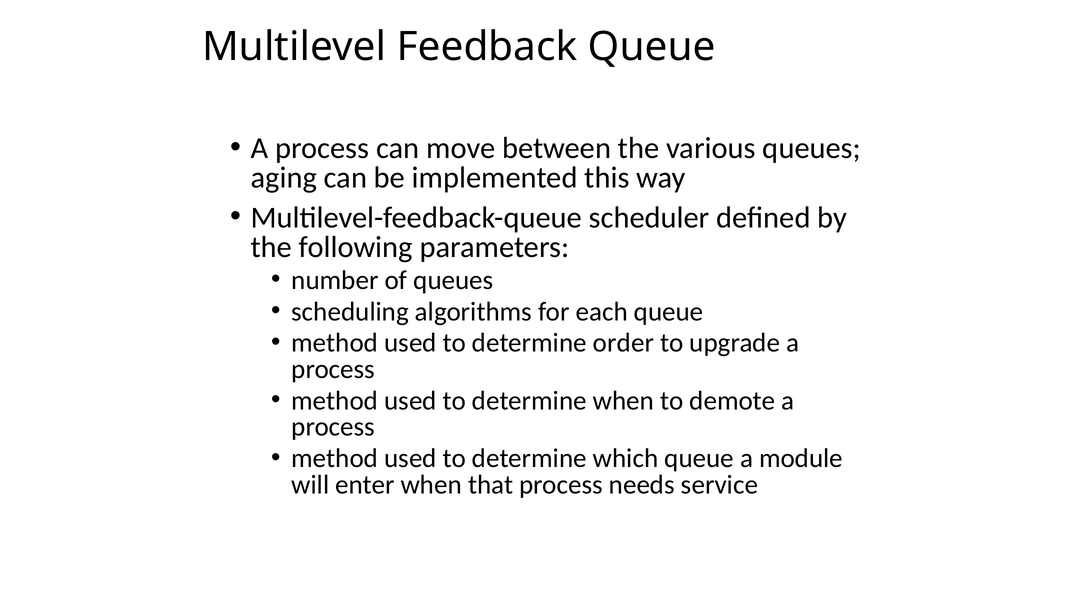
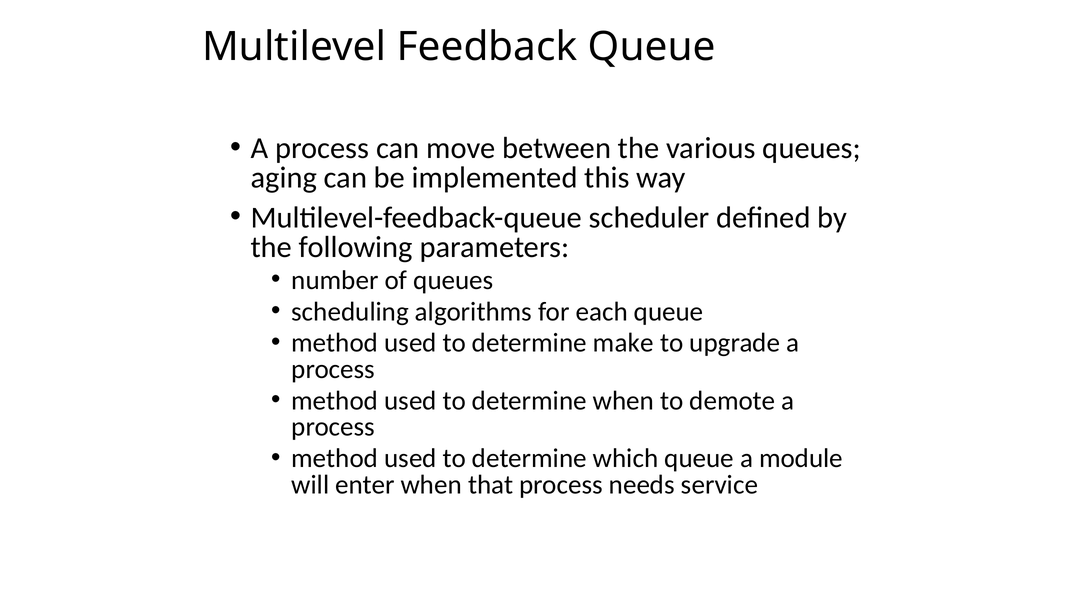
order: order -> make
